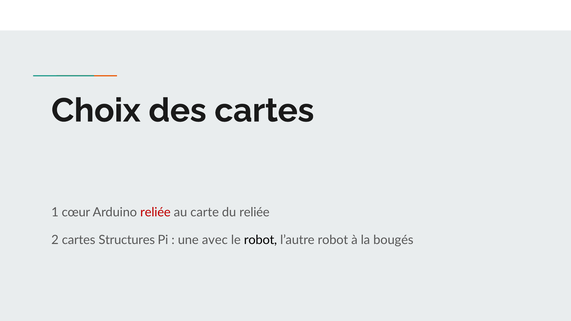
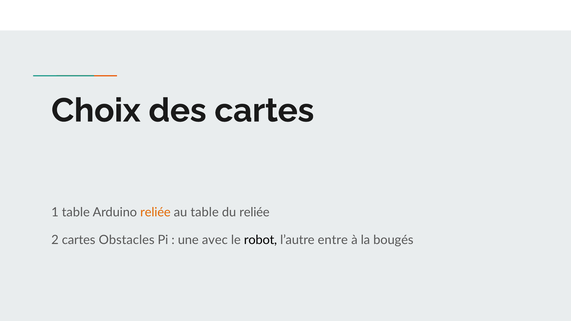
1 cœur: cœur -> table
reliée at (155, 212) colour: red -> orange
au carte: carte -> table
Structures: Structures -> Obstacles
l’autre robot: robot -> entre
